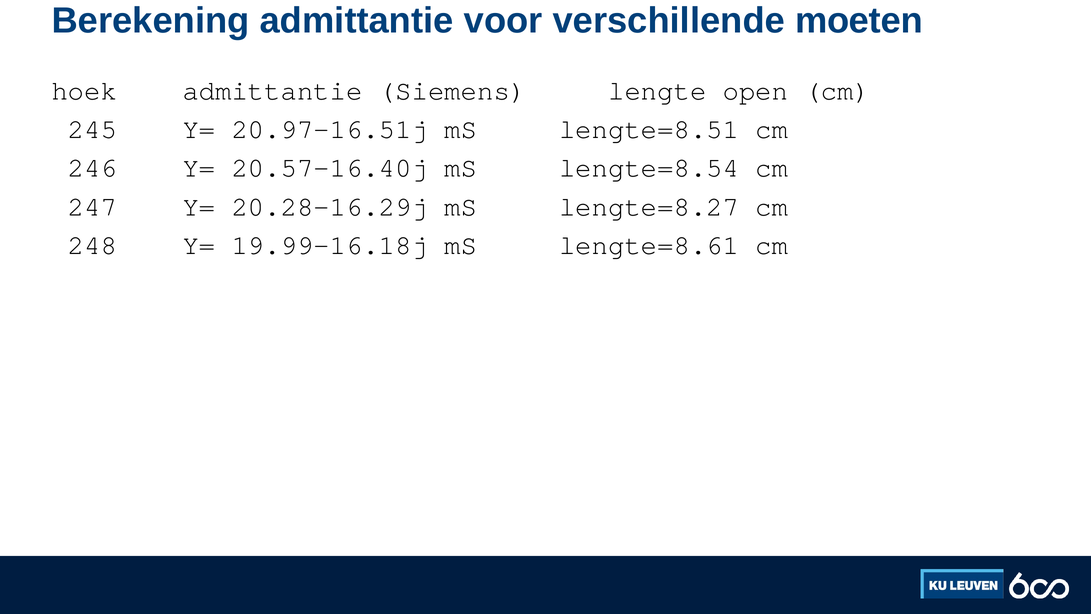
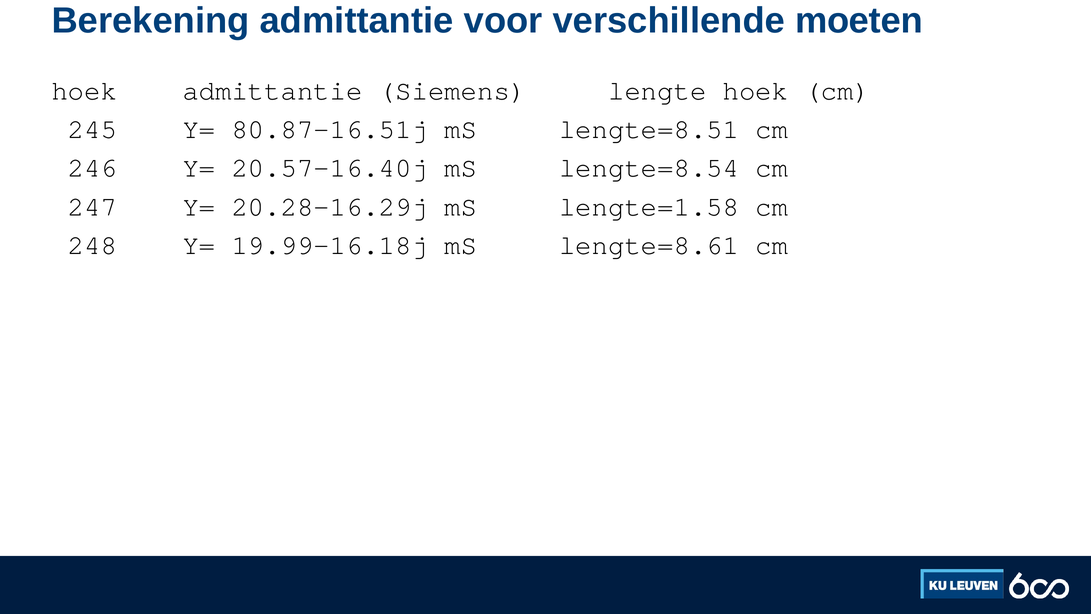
lengte open: open -> hoek
20.97-16.51j: 20.97-16.51j -> 80.87-16.51j
lengte=8.27: lengte=8.27 -> lengte=1.58
